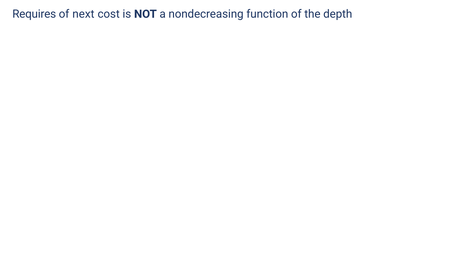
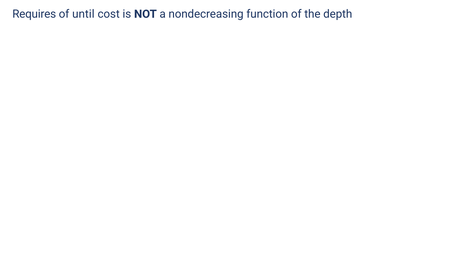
next: next -> until
